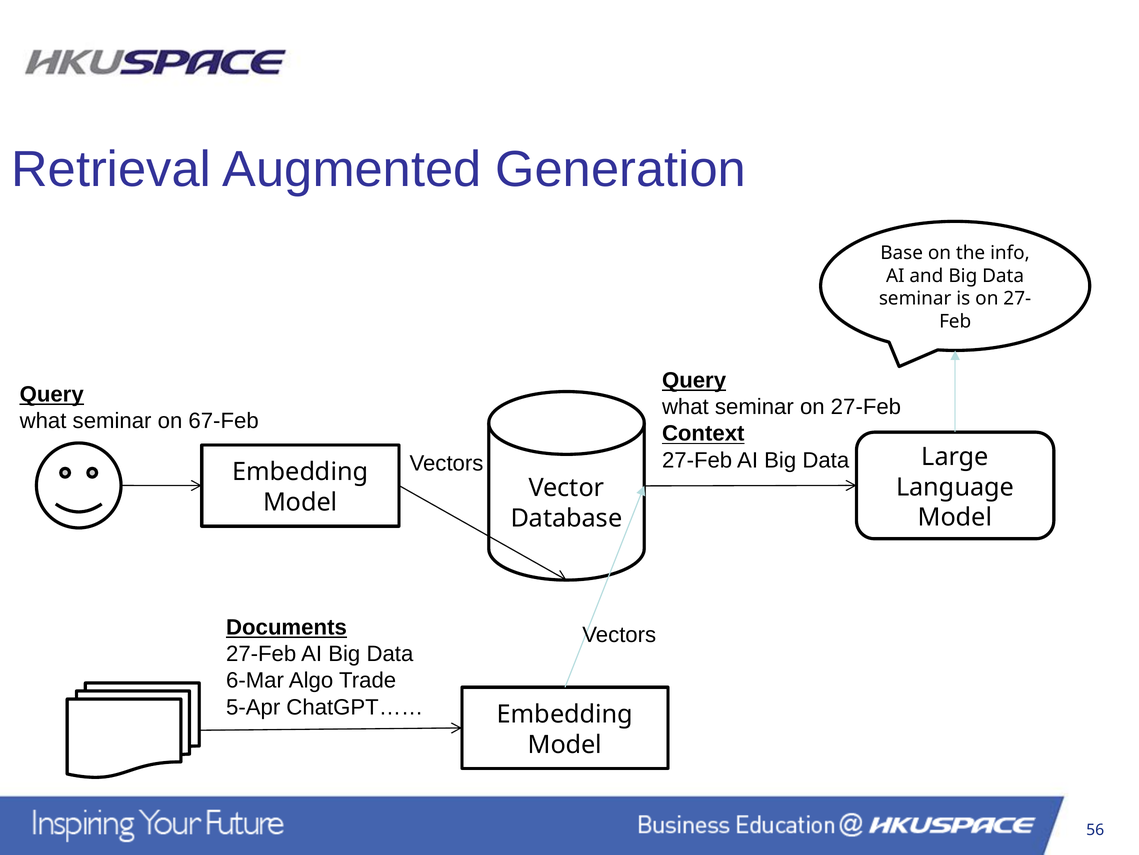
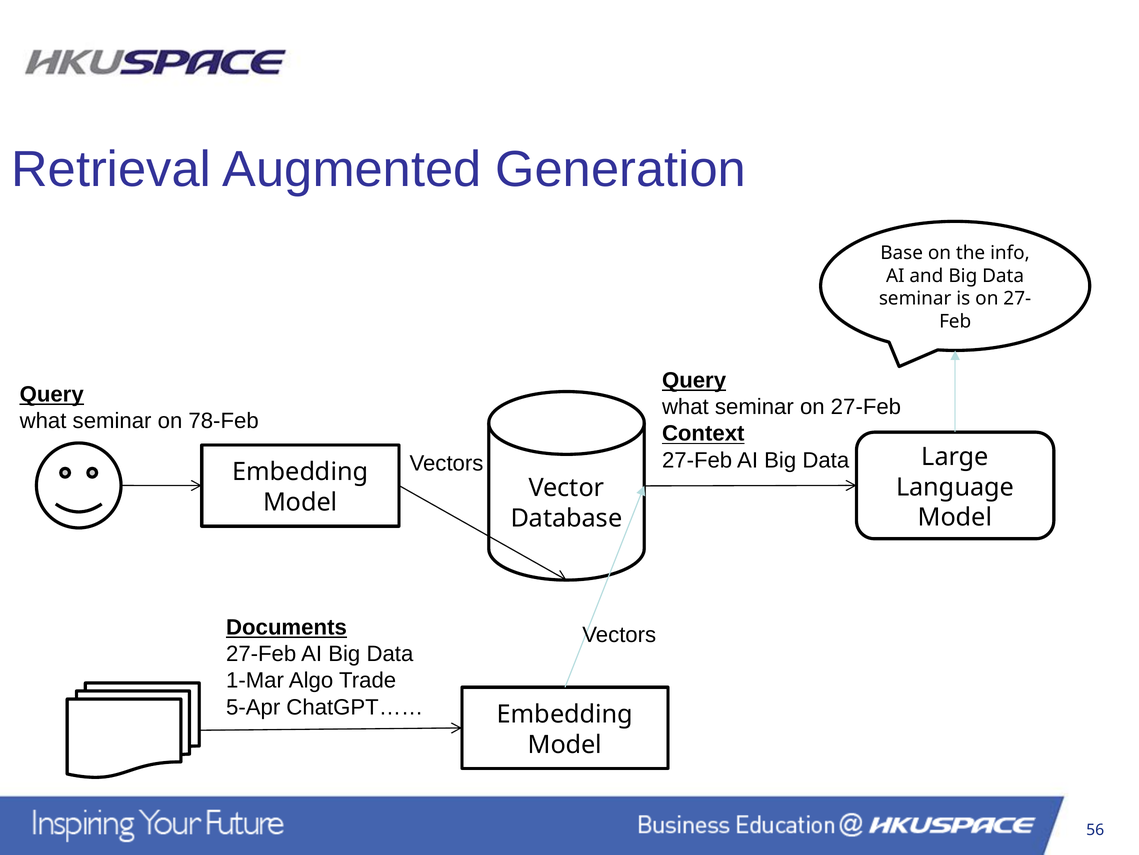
67-Feb: 67-Feb -> 78-Feb
6-Mar: 6-Mar -> 1-Mar
